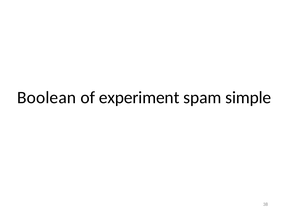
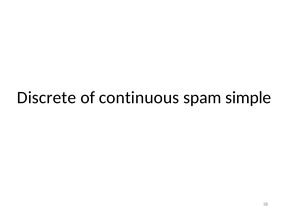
Boolean: Boolean -> Discrete
experiment: experiment -> continuous
